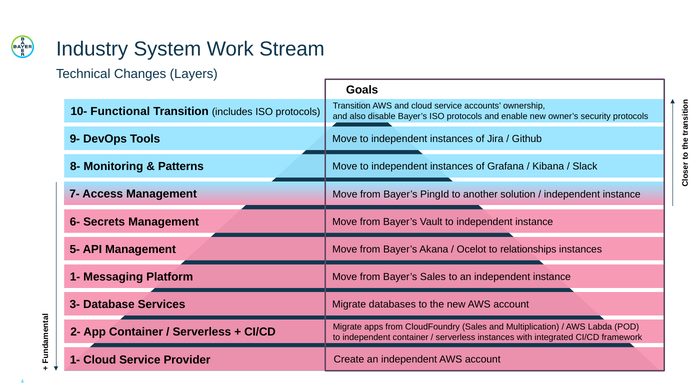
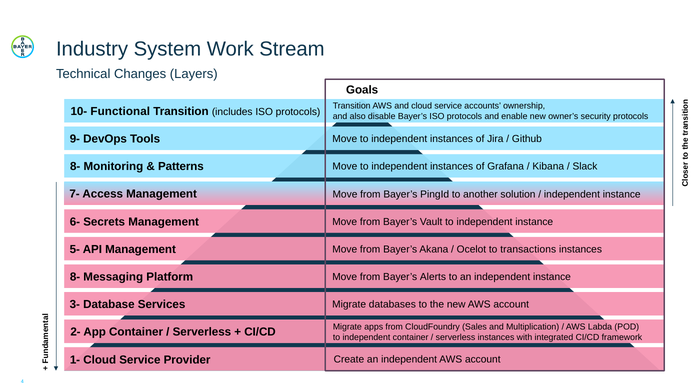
relationships: relationships -> transactions
1- at (75, 277): 1- -> 8-
Bayer’s Sales: Sales -> Alerts
